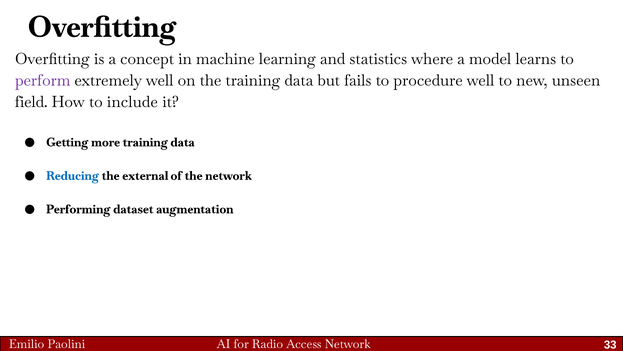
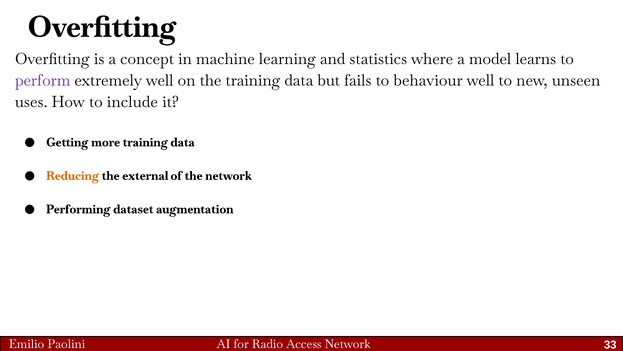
procedure: procedure -> behaviour
field: field -> uses
Reducing colour: blue -> orange
